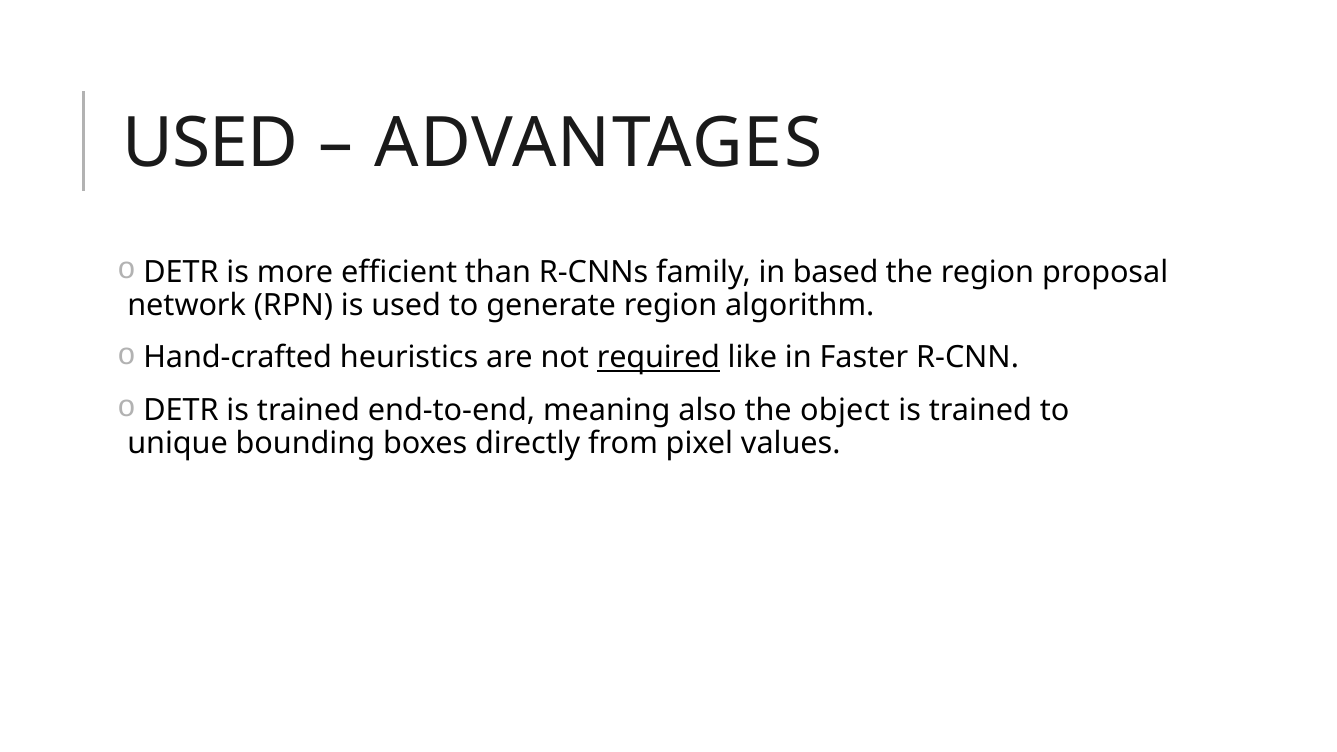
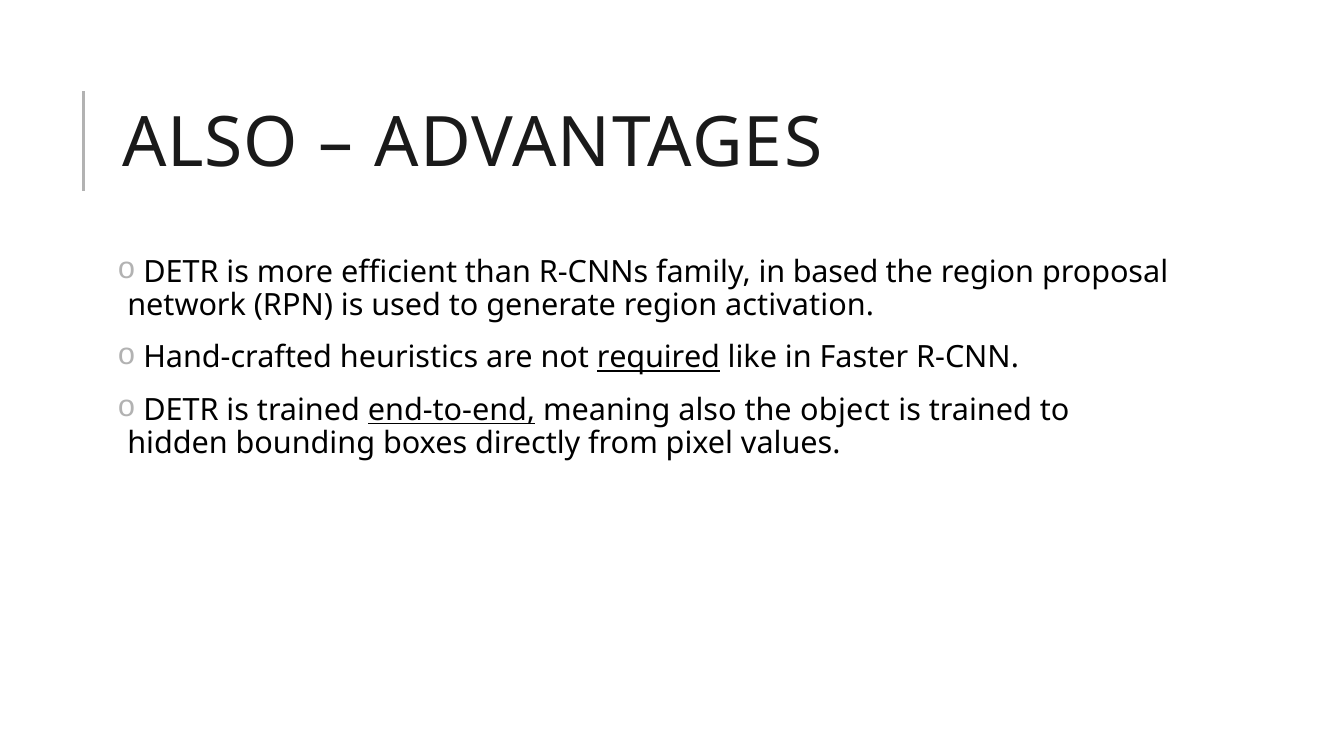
USED at (210, 143): USED -> ALSO
algorithm: algorithm -> activation
end-to-end underline: none -> present
unique: unique -> hidden
